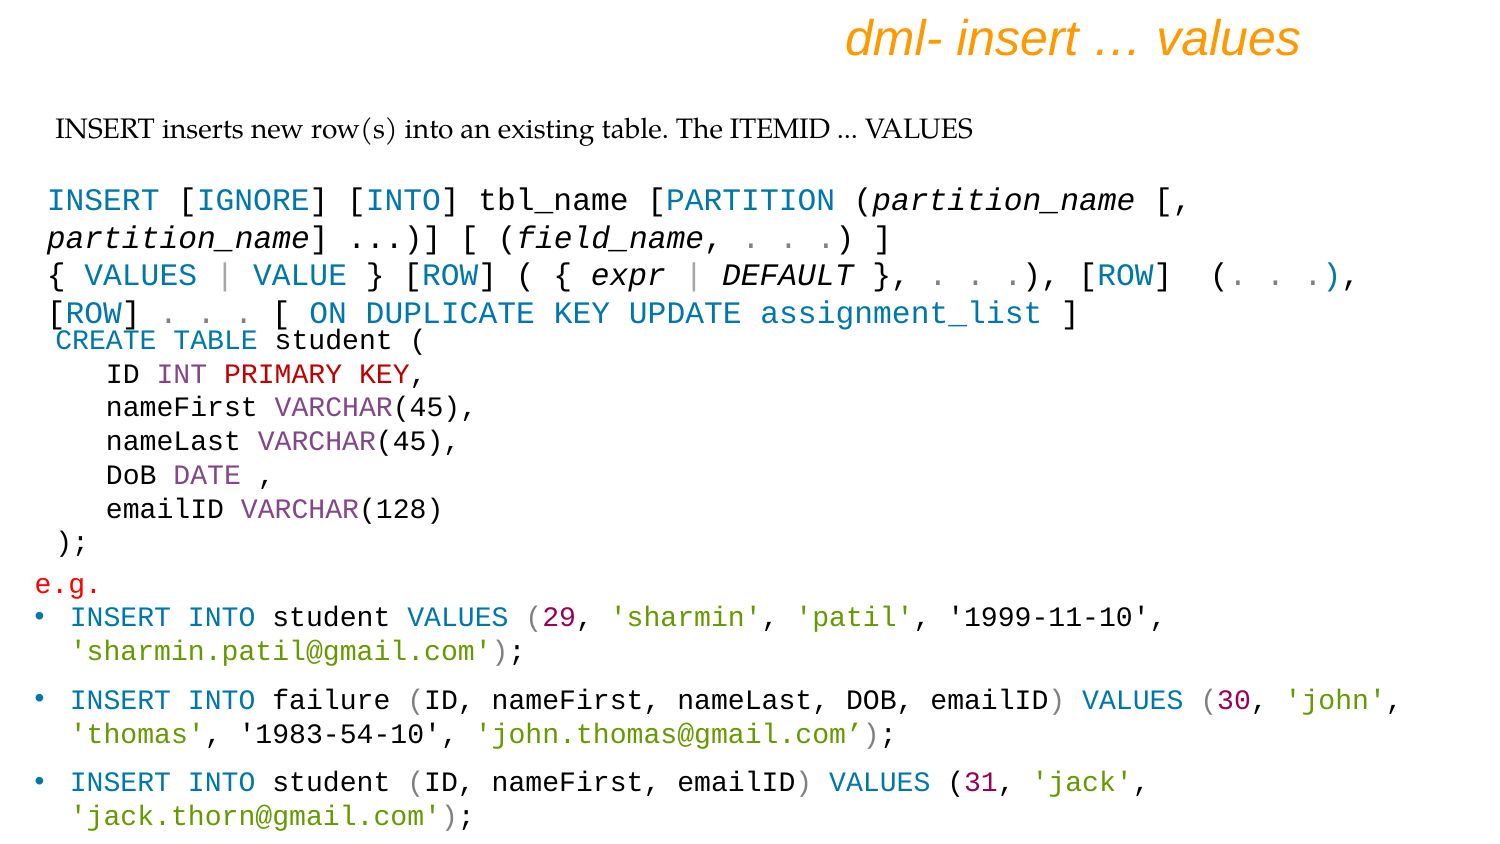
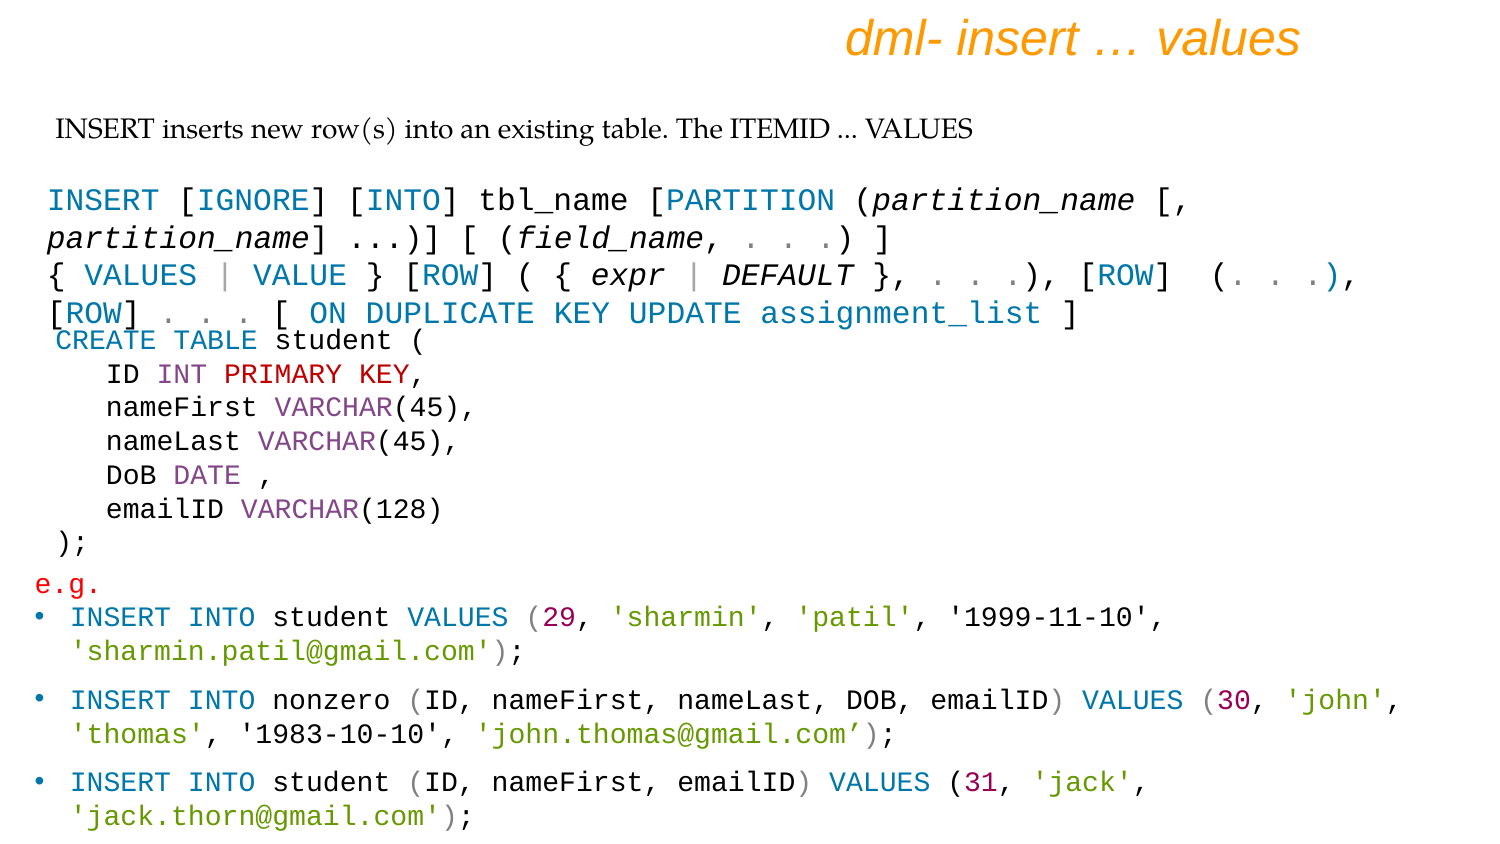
failure: failure -> nonzero
1983-54-10: 1983-54-10 -> 1983-10-10
